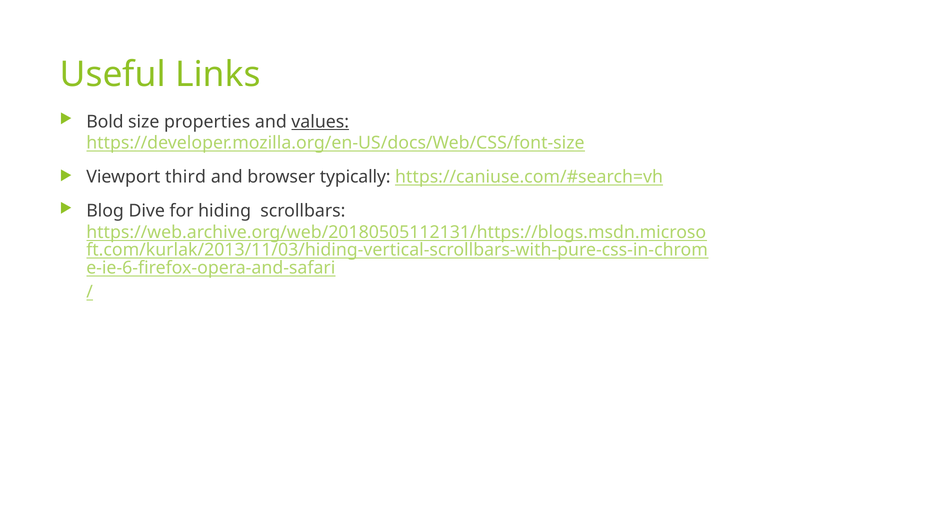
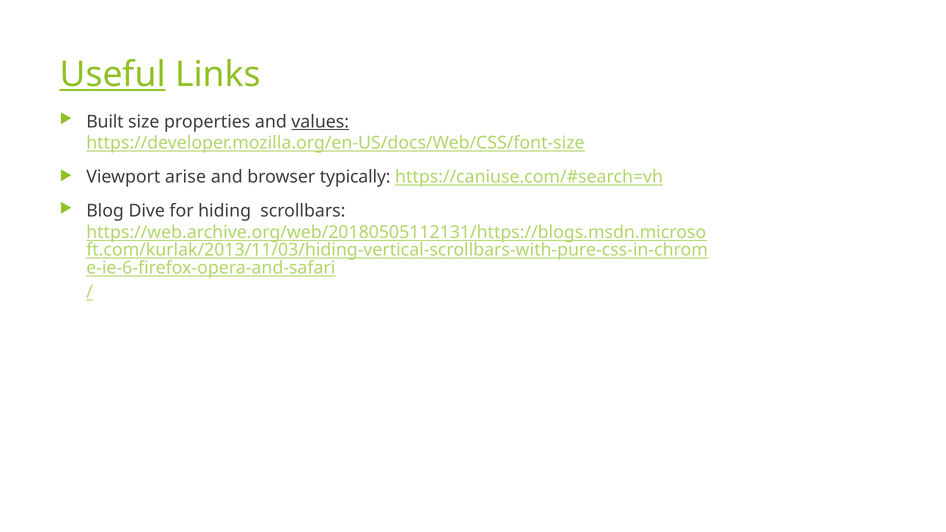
Useful underline: none -> present
Bold: Bold -> Built
third: third -> arise
